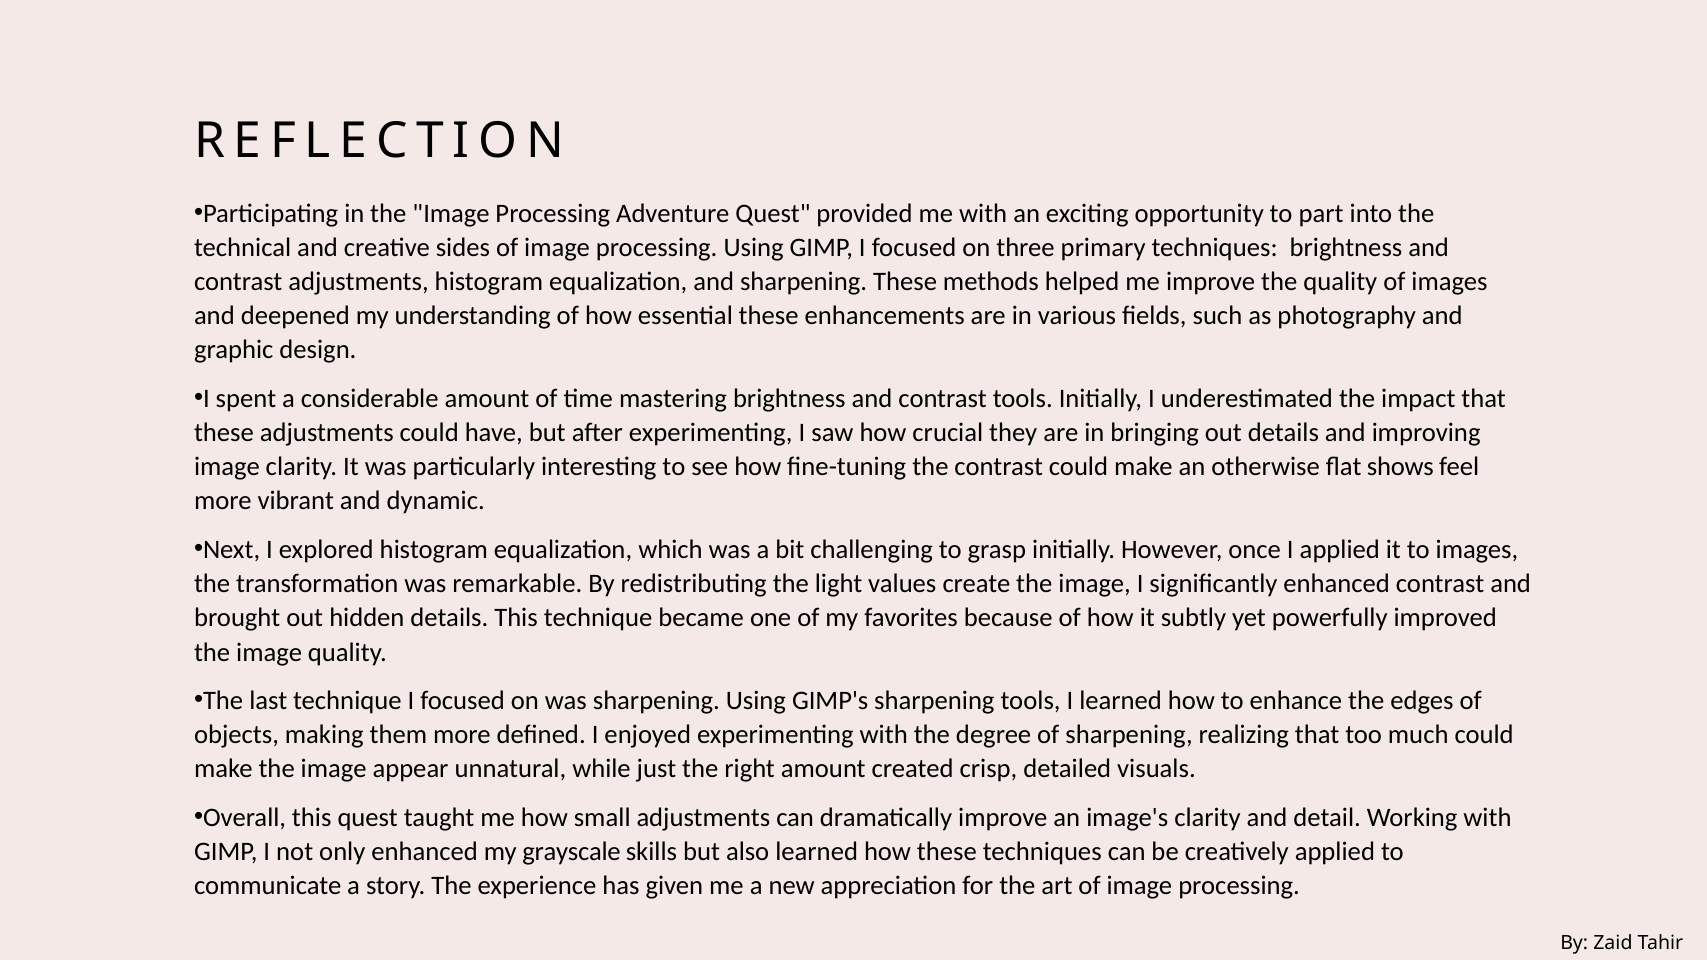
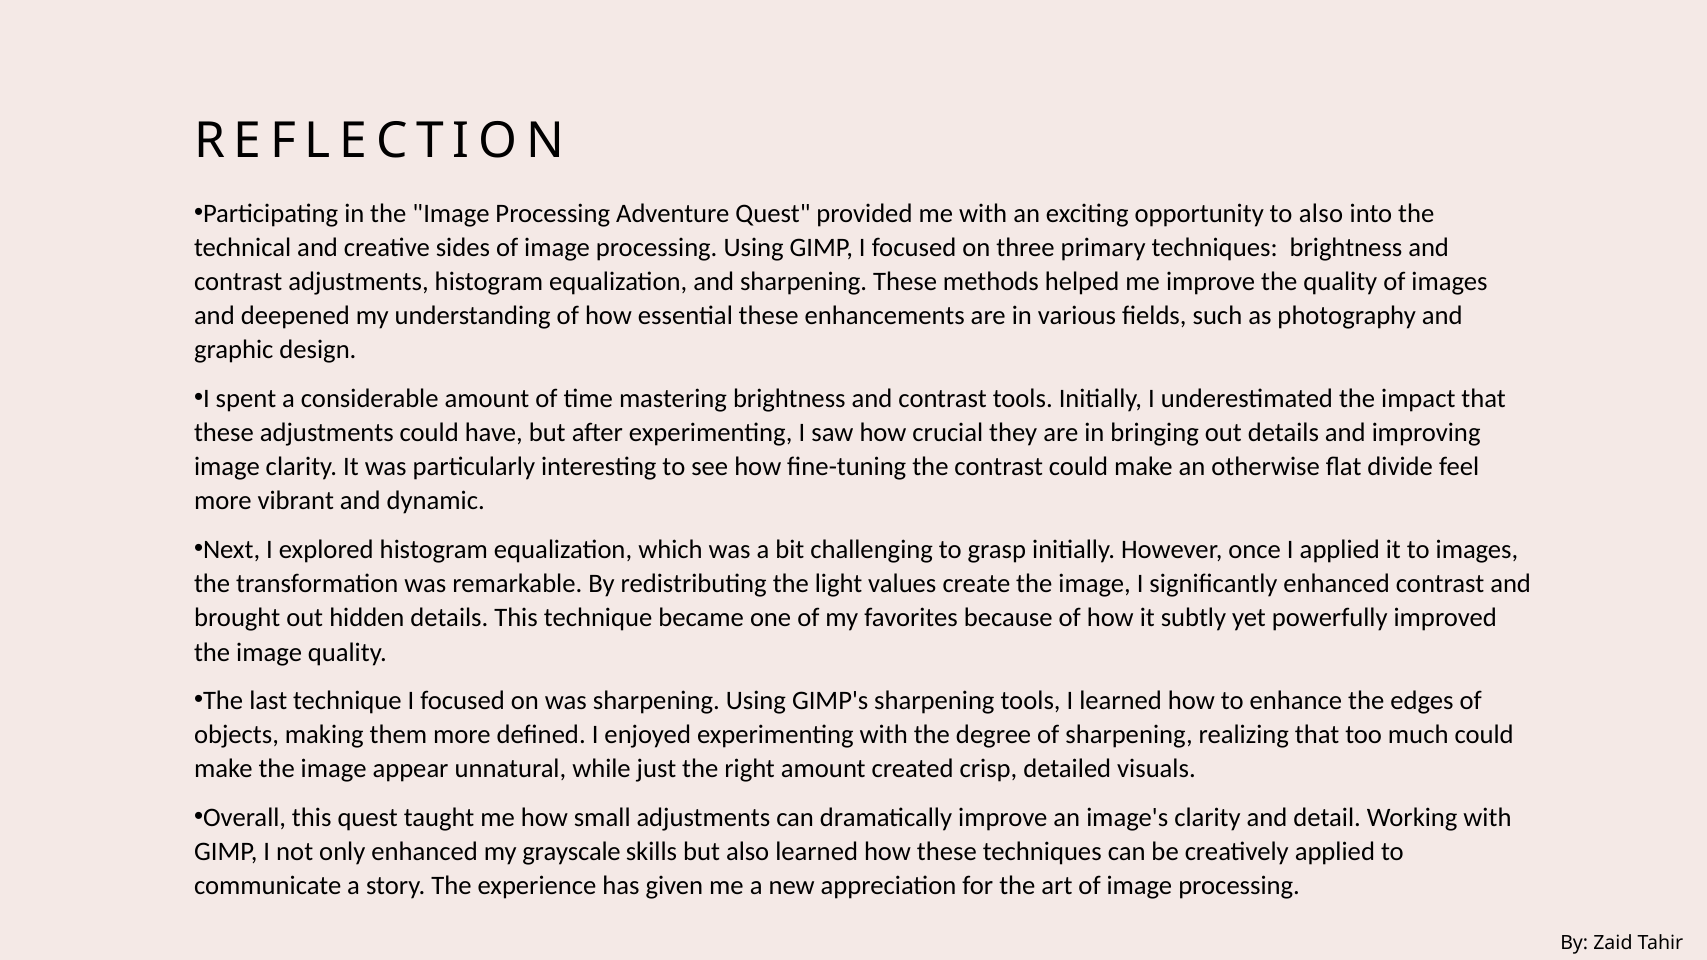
to part: part -> also
shows: shows -> divide
